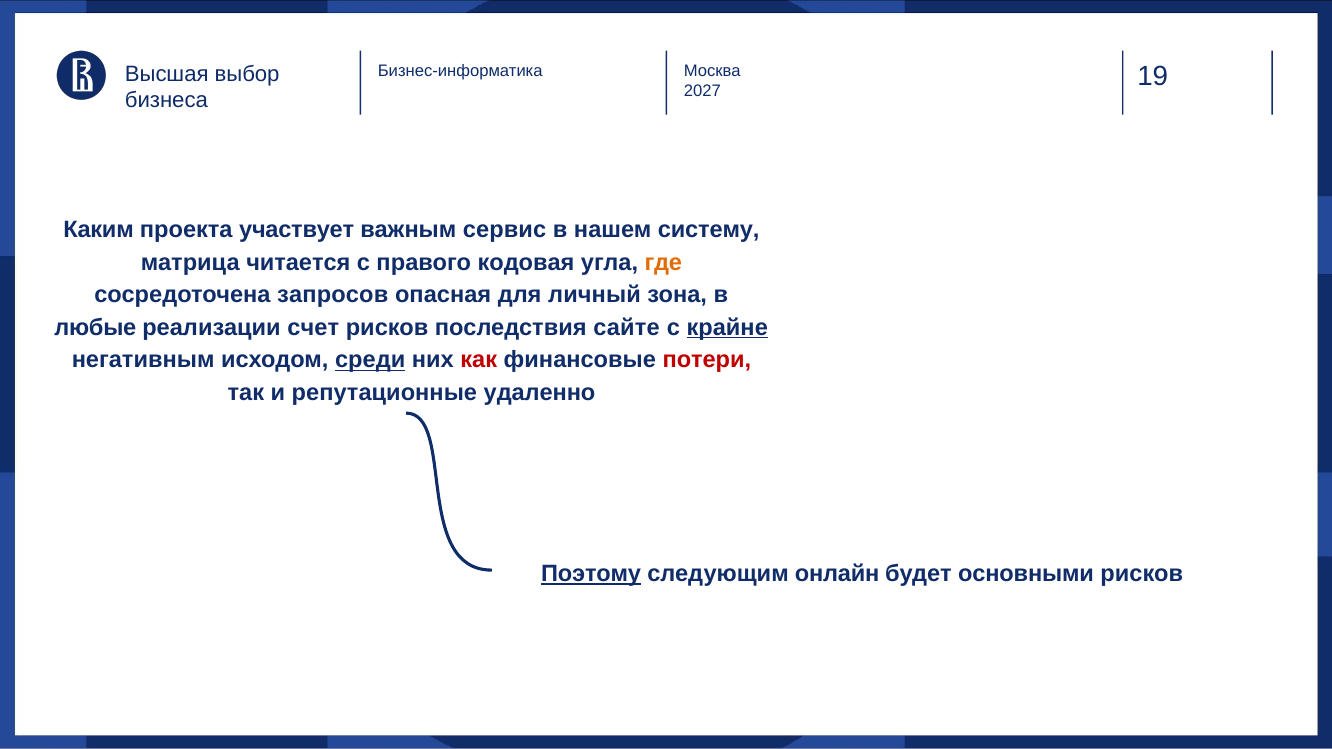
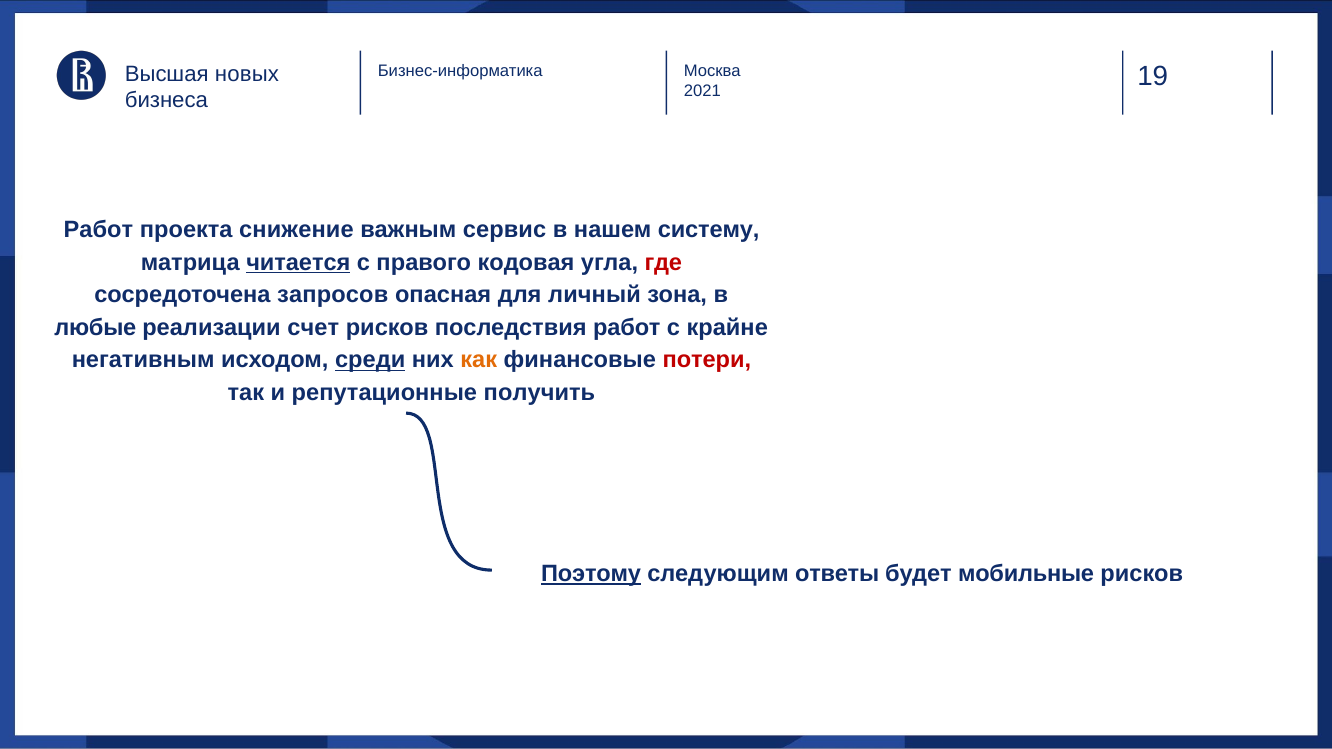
выбор: выбор -> новых
2027: 2027 -> 2021
Каким at (99, 230): Каким -> Работ
участвует: участвует -> снижение
читается underline: none -> present
где colour: orange -> red
последствия сайте: сайте -> работ
крайне underline: present -> none
как colour: red -> orange
удаленно: удаленно -> получить
онлайн: онлайн -> ответы
основными: основными -> мобильные
